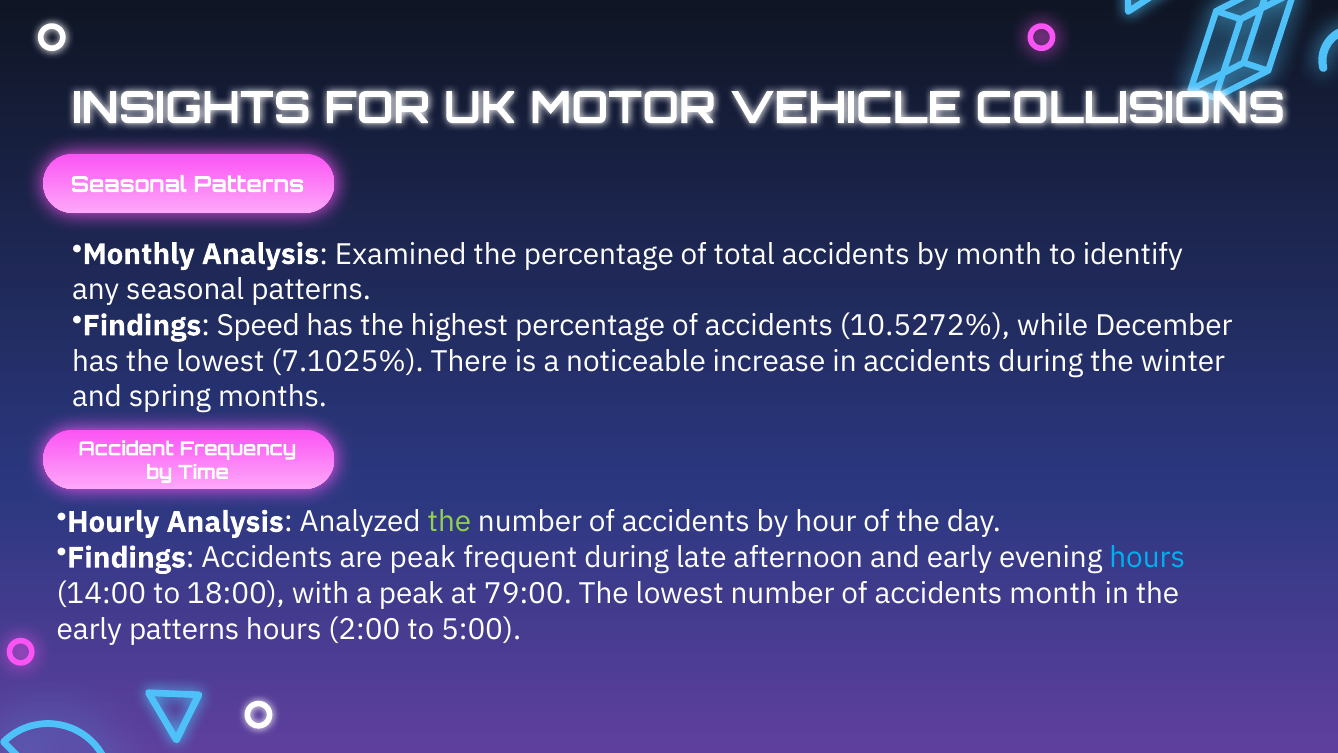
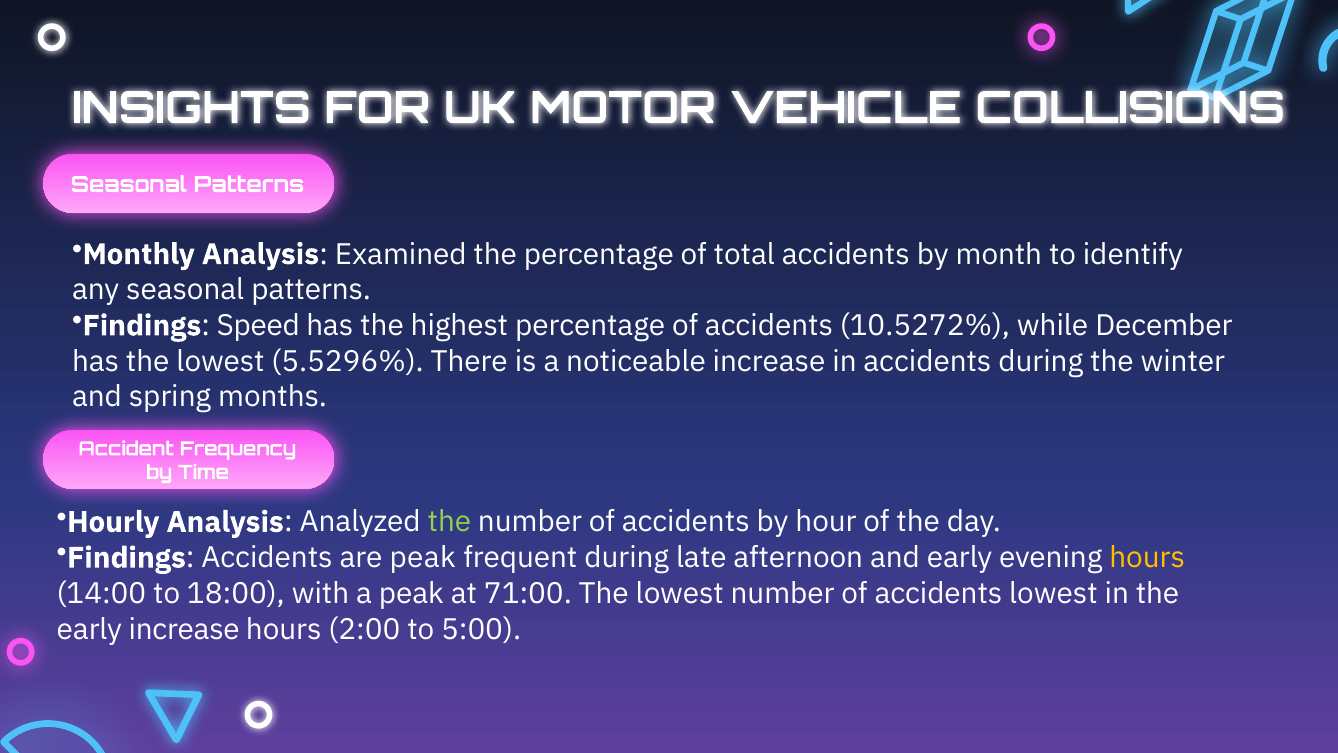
7.1025%: 7.1025% -> 5.5296%
hours at (1147, 558) colour: light blue -> yellow
79:00: 79:00 -> 71:00
accidents month: month -> lowest
early patterns: patterns -> increase
